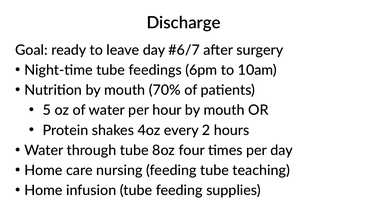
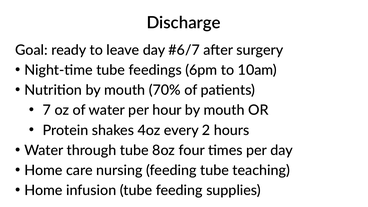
5: 5 -> 7
